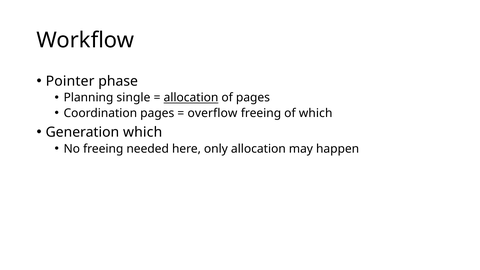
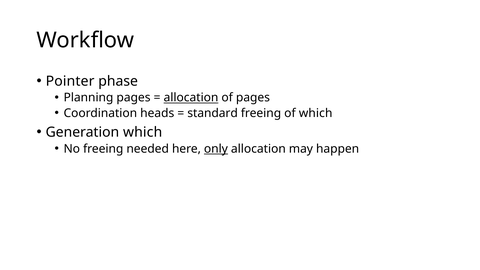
Planning single: single -> pages
Coordination pages: pages -> heads
overflow: overflow -> standard
only underline: none -> present
